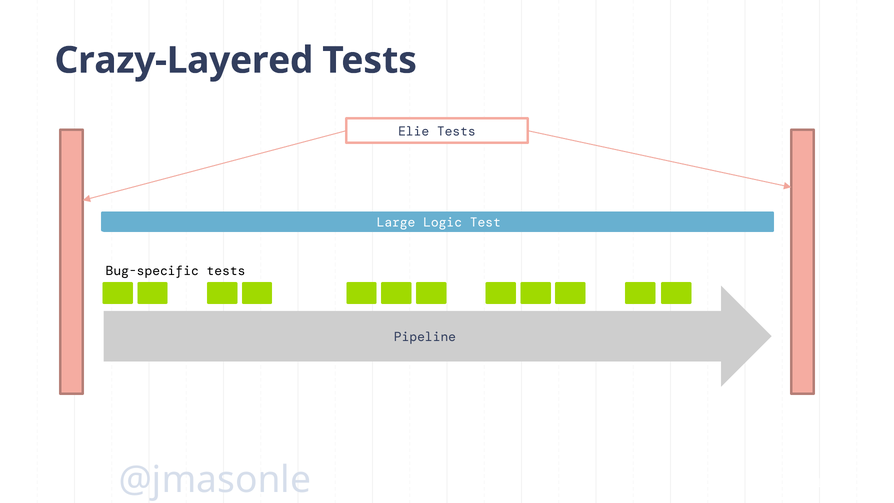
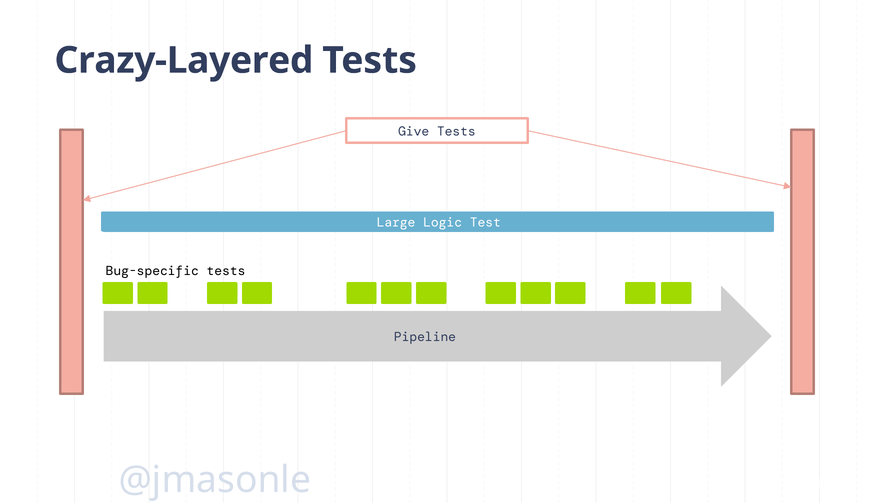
Elie: Elie -> Give
